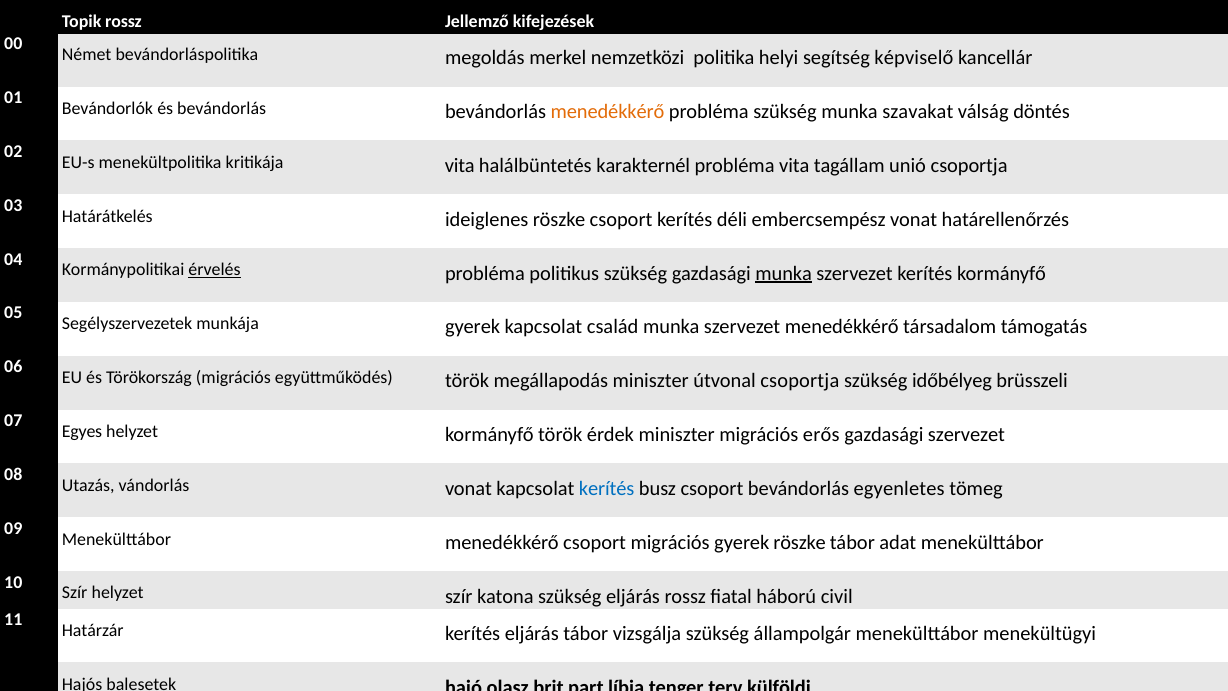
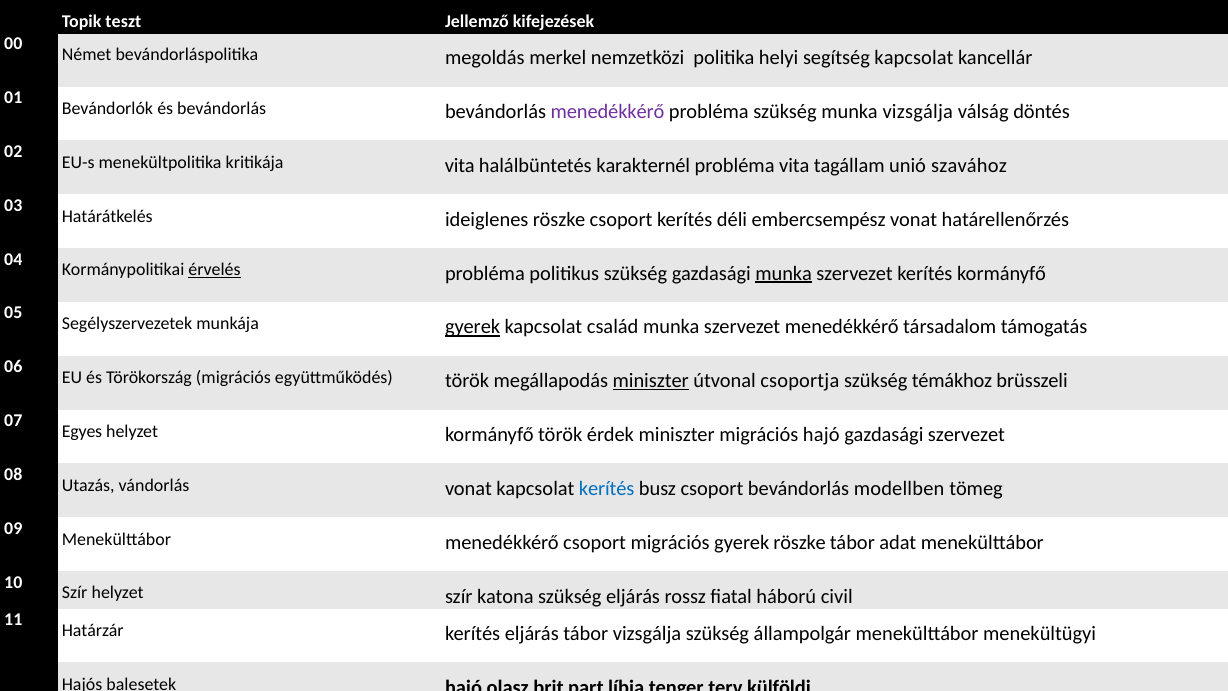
Topik rossz: rossz -> teszt
segítség képviselő: képviselő -> kapcsolat
menedékkérő at (608, 112) colour: orange -> purple
munka szavakat: szavakat -> vizsgálja
unió csoportja: csoportja -> szavához
gyerek at (473, 327) underline: none -> present
miniszter at (651, 381) underline: none -> present
időbélyeg: időbélyeg -> témákhoz
migrációs erős: erős -> hajó
egyenletes: egyenletes -> modellben
